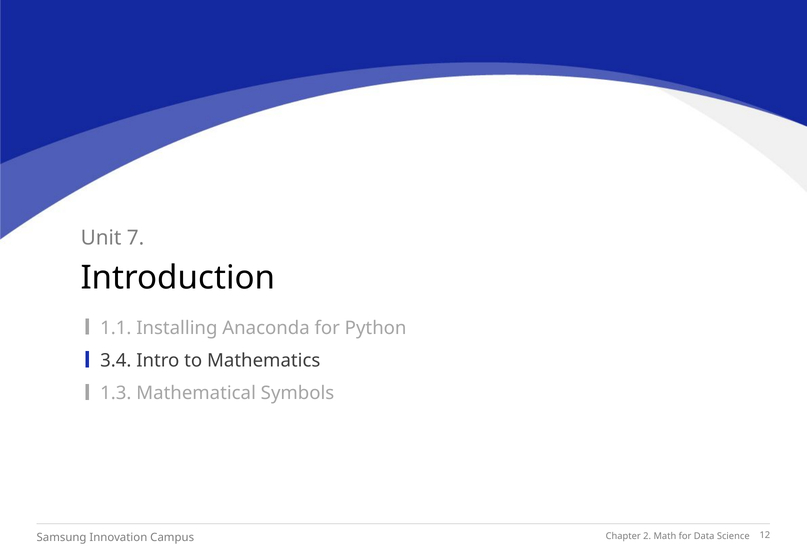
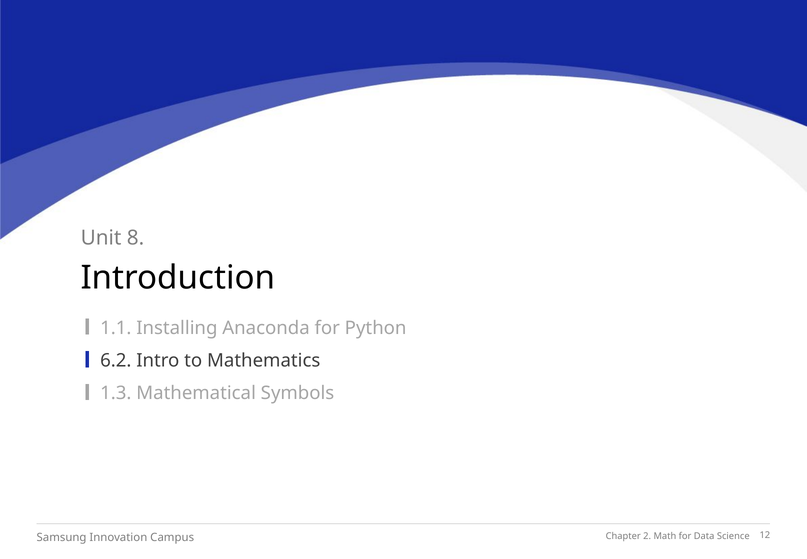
7: 7 -> 8
3.4: 3.4 -> 6.2
